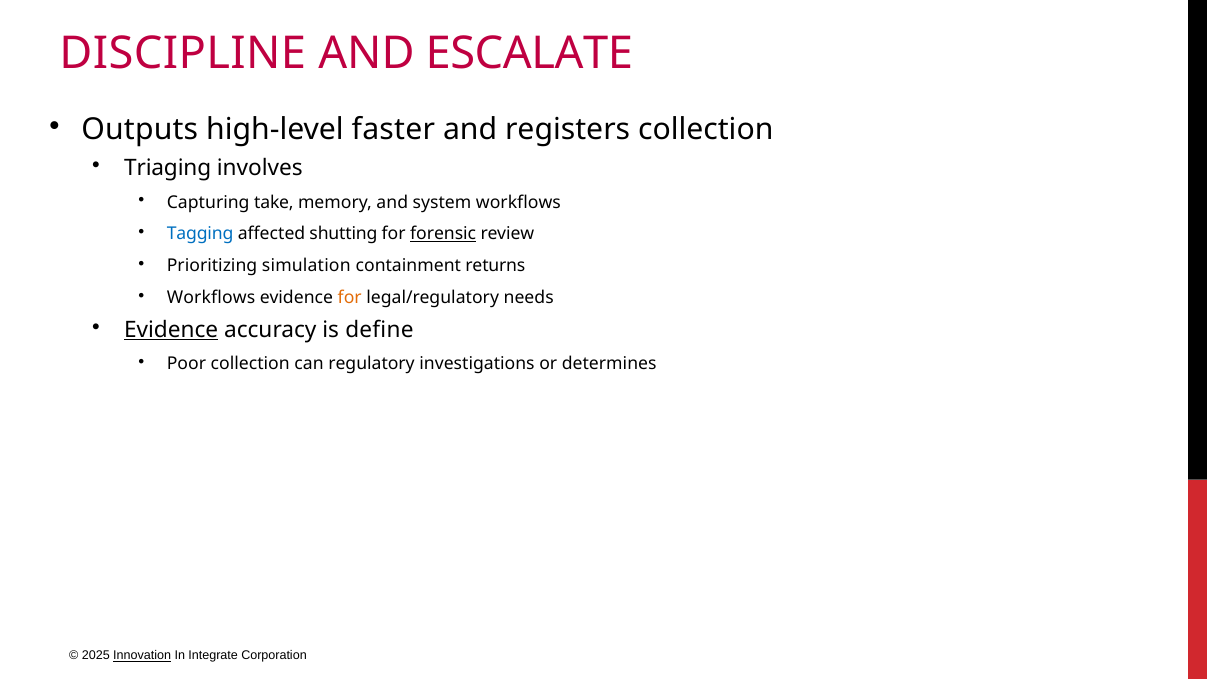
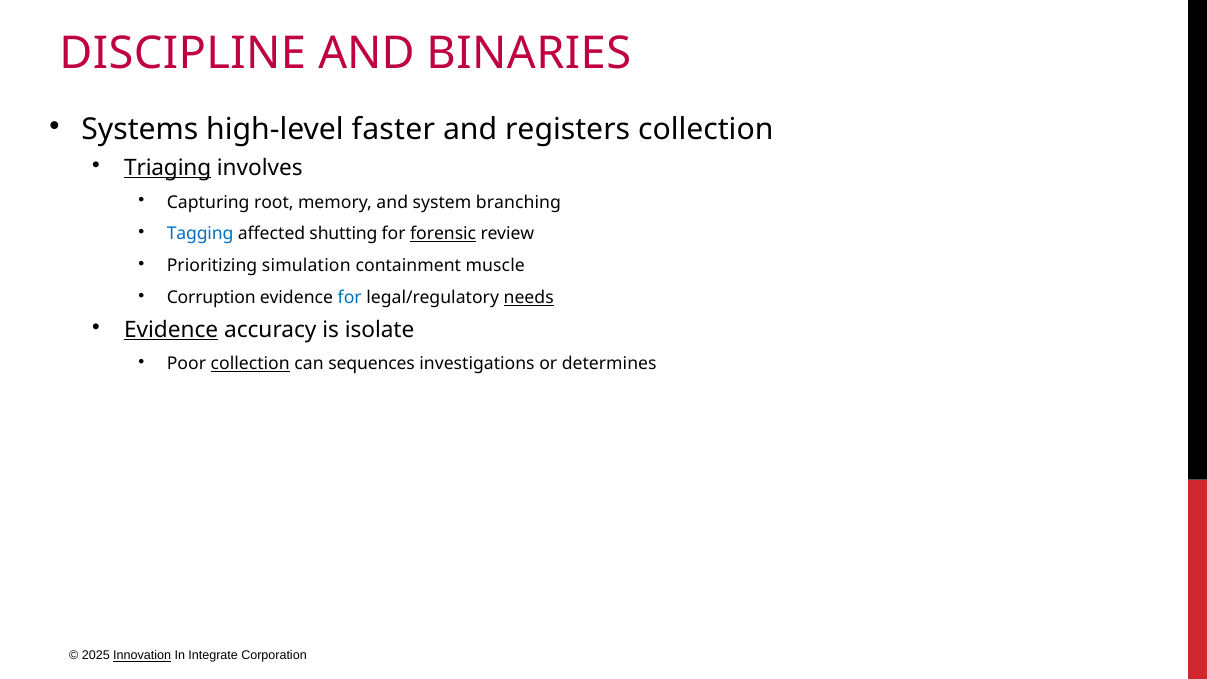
ESCALATE: ESCALATE -> BINARIES
Outputs: Outputs -> Systems
Triaging underline: none -> present
take: take -> root
system workflows: workflows -> branching
returns: returns -> muscle
Workflows at (211, 298): Workflows -> Corruption
for at (350, 298) colour: orange -> blue
needs underline: none -> present
define: define -> isolate
collection at (250, 364) underline: none -> present
regulatory: regulatory -> sequences
